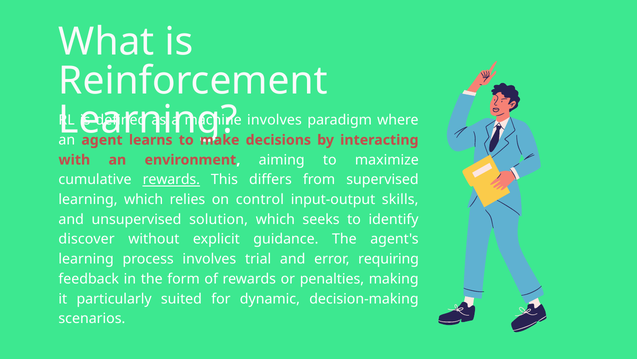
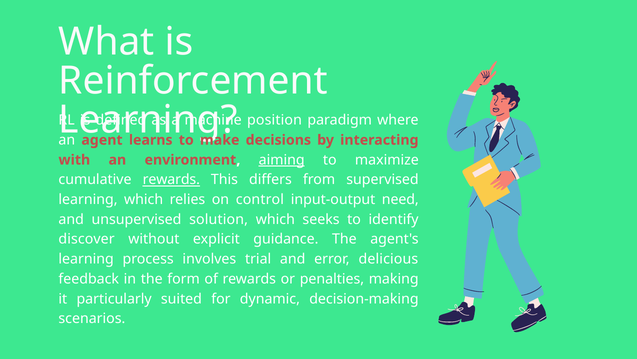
involves at (274, 120): involves -> position
aiming underline: none -> present
skills: skills -> need
requiring: requiring -> delicious
